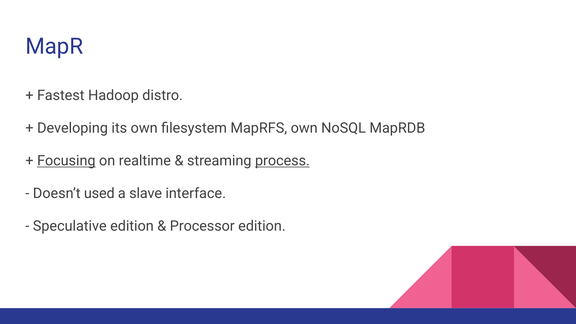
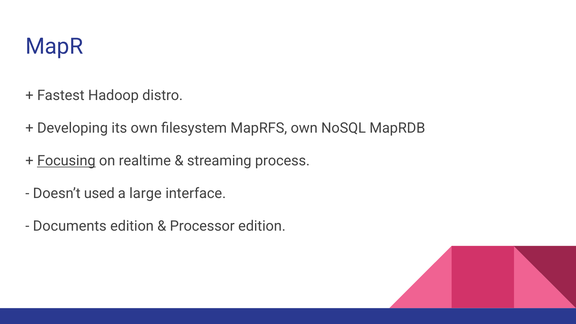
process underline: present -> none
slave: slave -> large
Speculative: Speculative -> Documents
